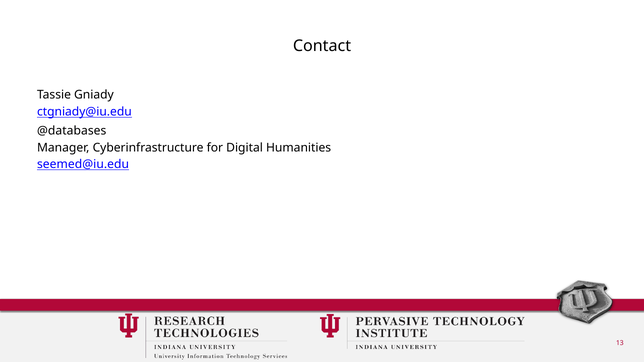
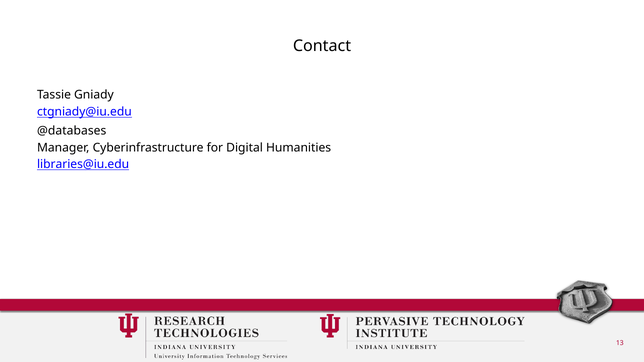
seemed@iu.edu: seemed@iu.edu -> libraries@iu.edu
